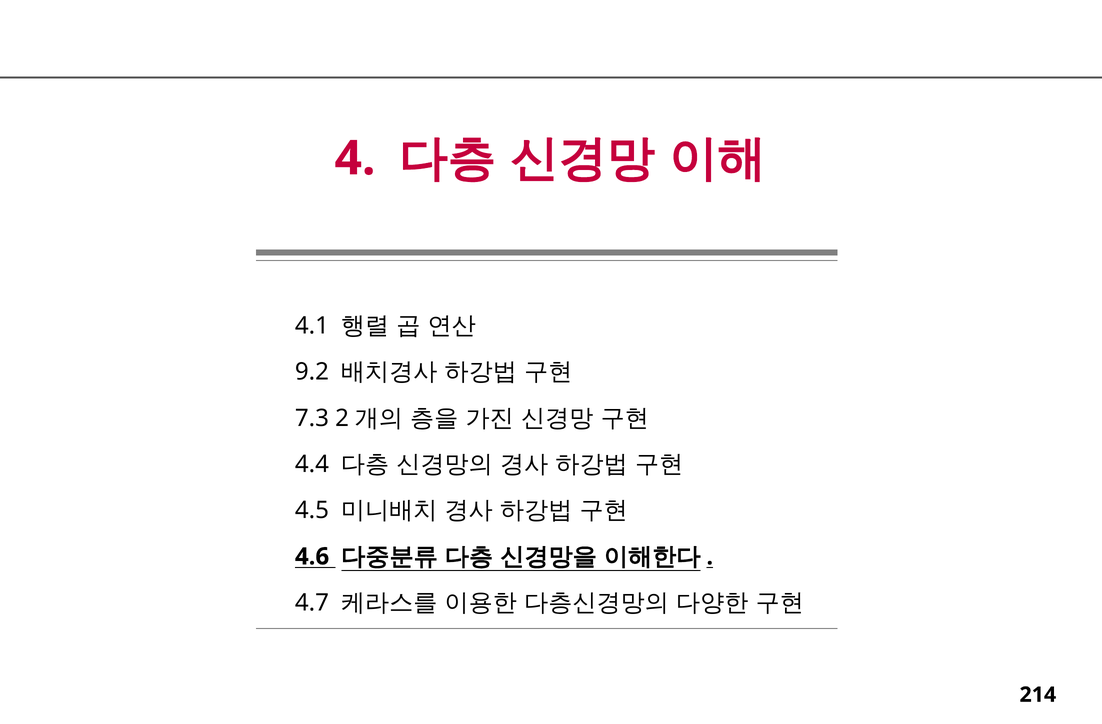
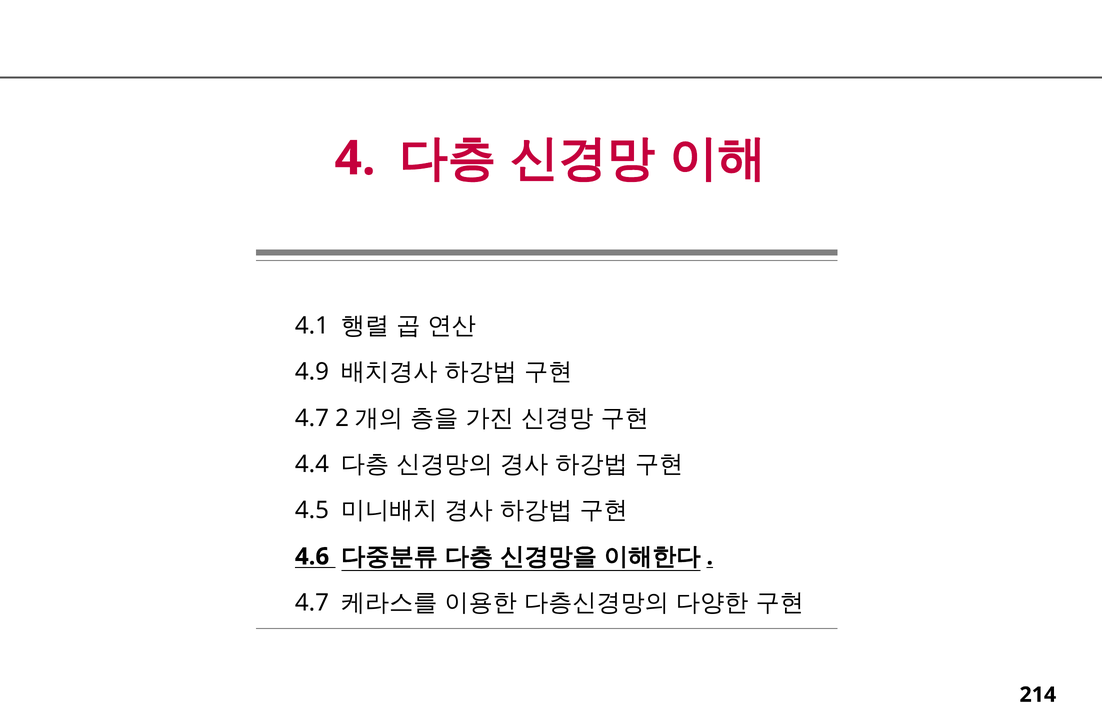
9.2: 9.2 -> 4.9
7.3 at (312, 418): 7.3 -> 4.7
